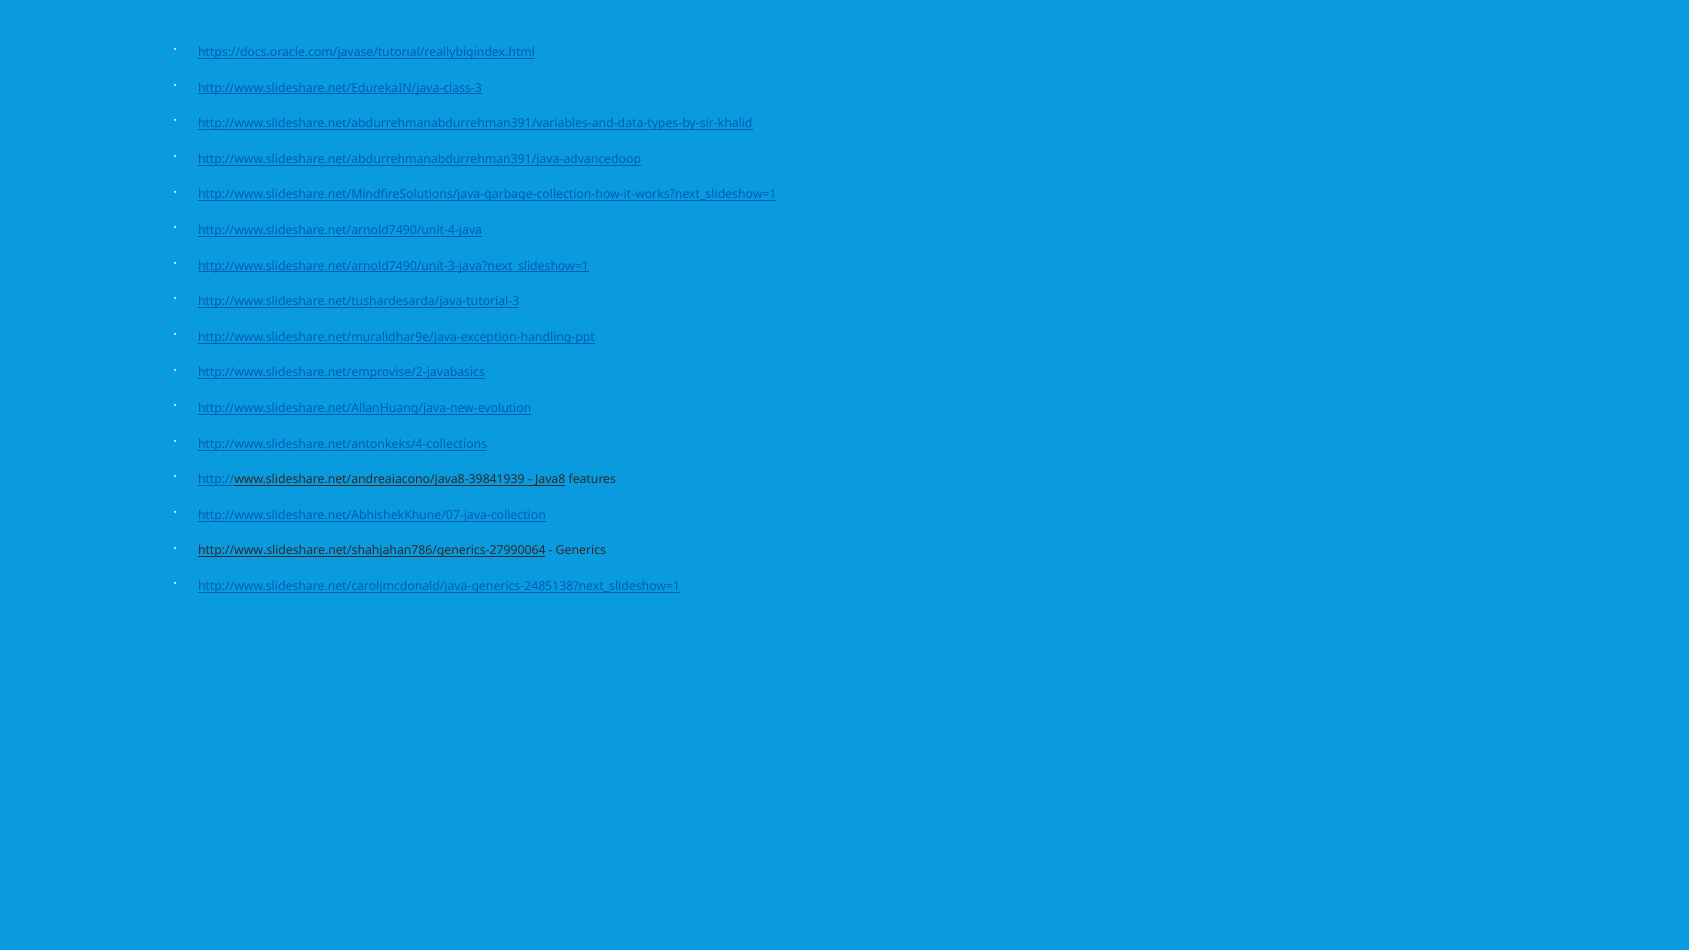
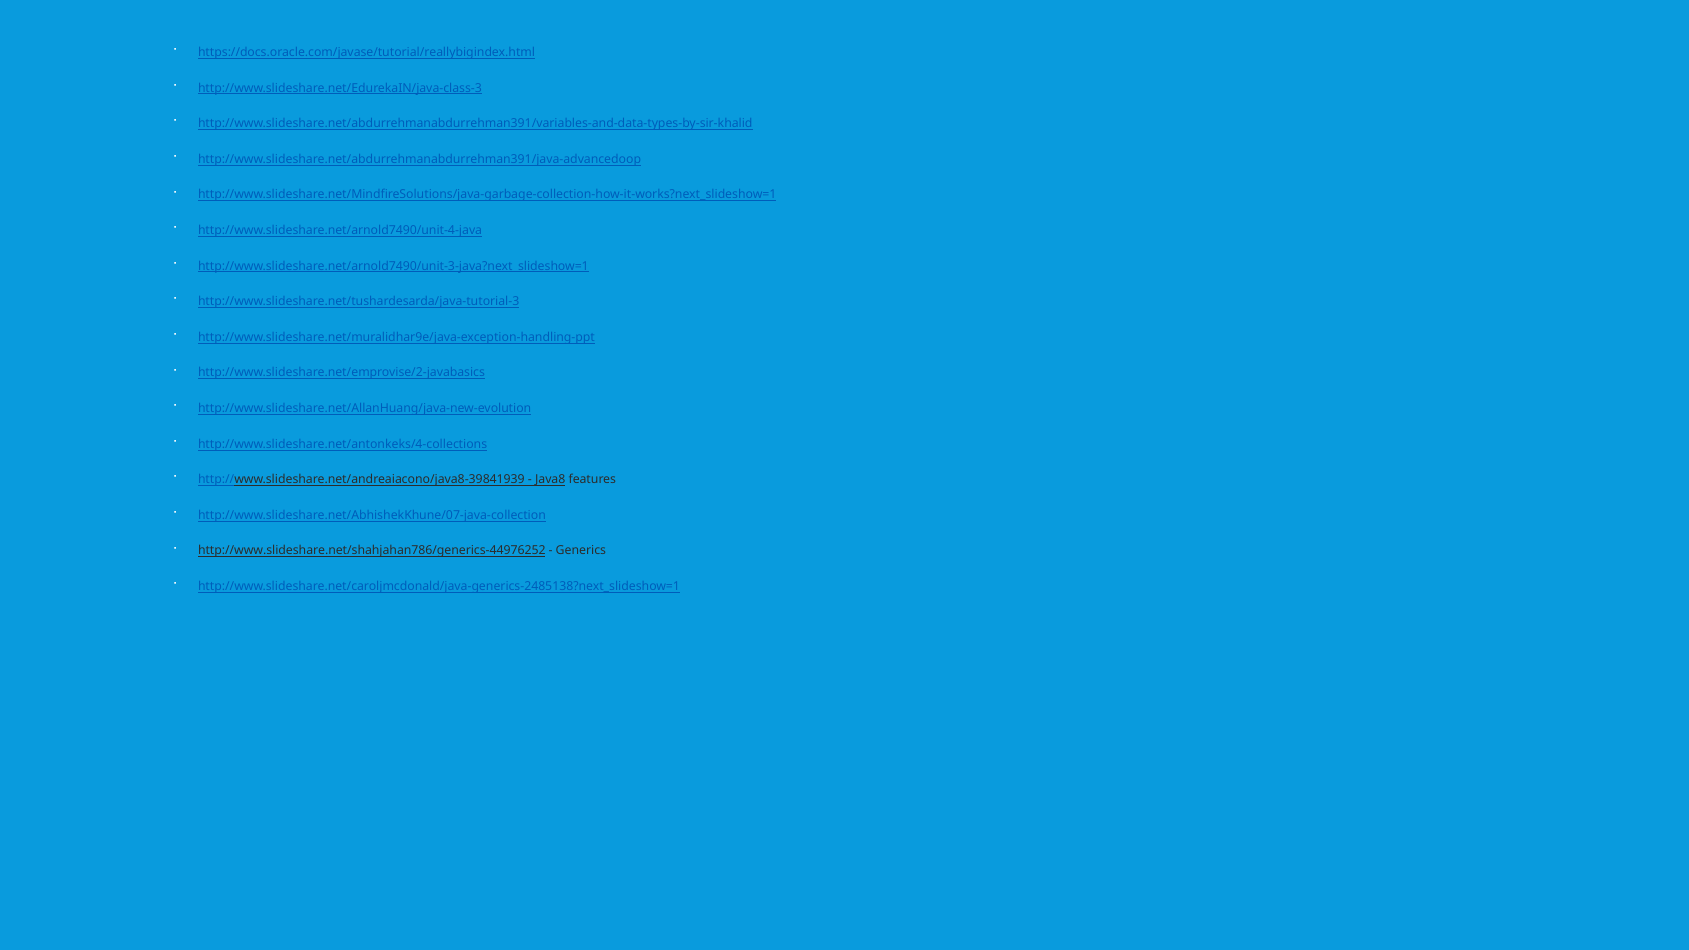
http://www.slideshare.net/shahjahan786/generics-27990064: http://www.slideshare.net/shahjahan786/generics-27990064 -> http://www.slideshare.net/shahjahan786/generics-44976252
